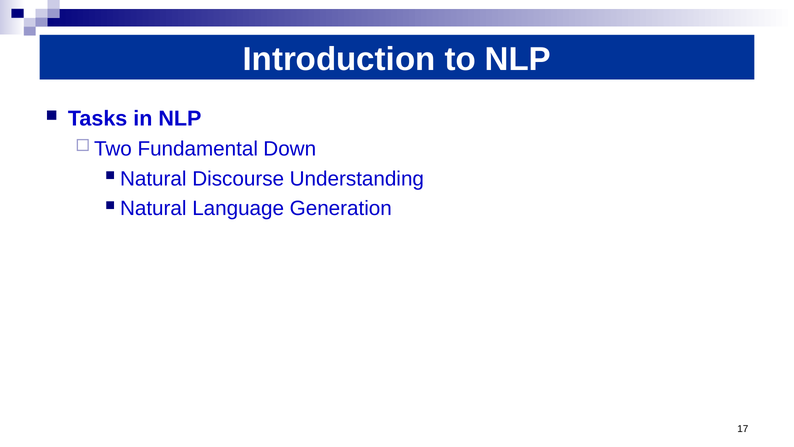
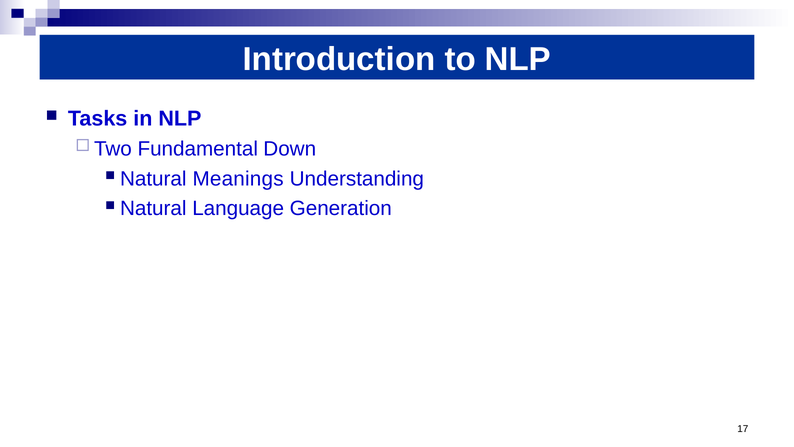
Discourse: Discourse -> Meanings
